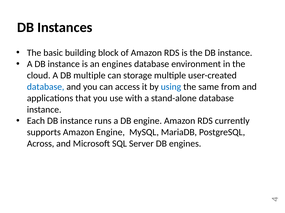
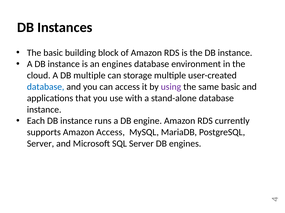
using colour: blue -> purple
same from: from -> basic
Amazon Engine: Engine -> Access
Across at (41, 144): Across -> Server
